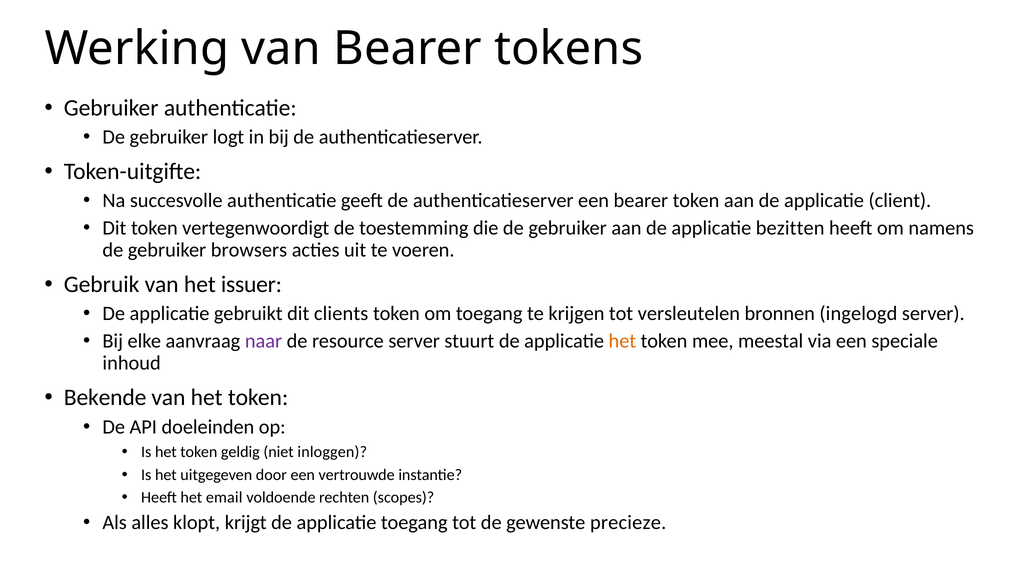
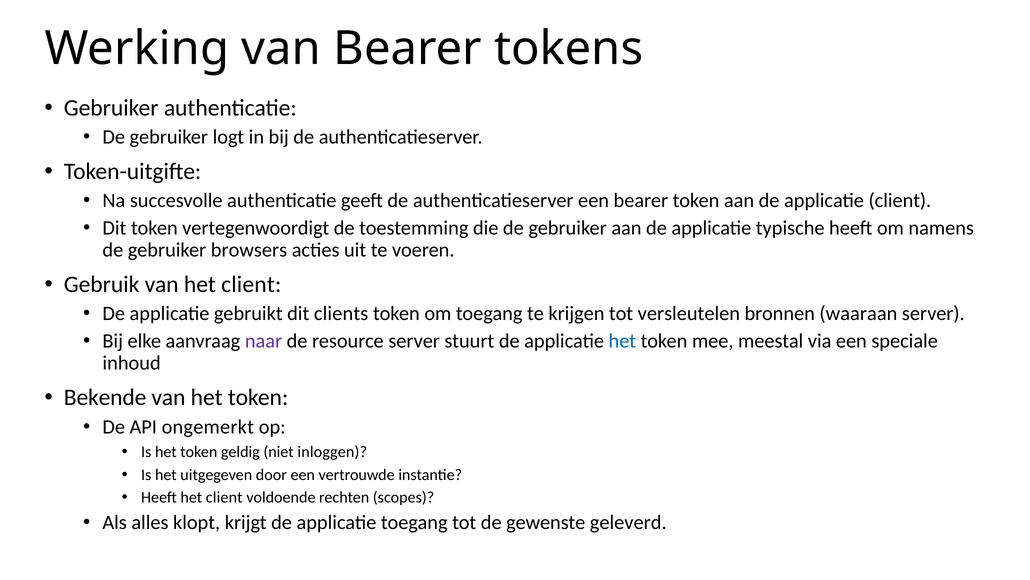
bezitten: bezitten -> typische
van het issuer: issuer -> client
ingelogd: ingelogd -> waaraan
het at (622, 341) colour: orange -> blue
doeleinden: doeleinden -> ongemerkt
Heeft het email: email -> client
precieze: precieze -> geleverd
